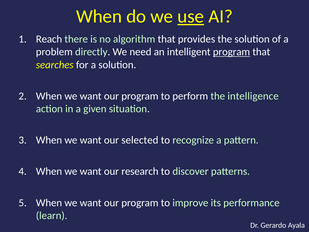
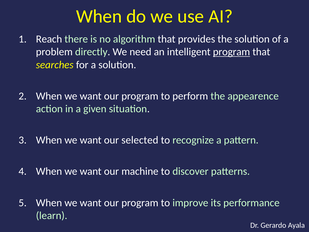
use underline: present -> none
intelligence: intelligence -> appearence
research: research -> machine
